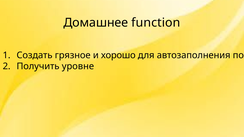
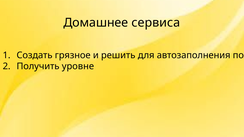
function: function -> сервиса
хорошо: хорошо -> решить
